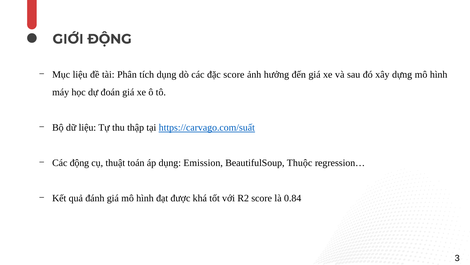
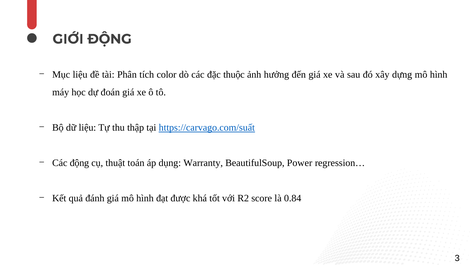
tích dụng: dụng -> color
đặc score: score -> thuộc
Emission: Emission -> Warranty
Thuộc: Thuộc -> Power
